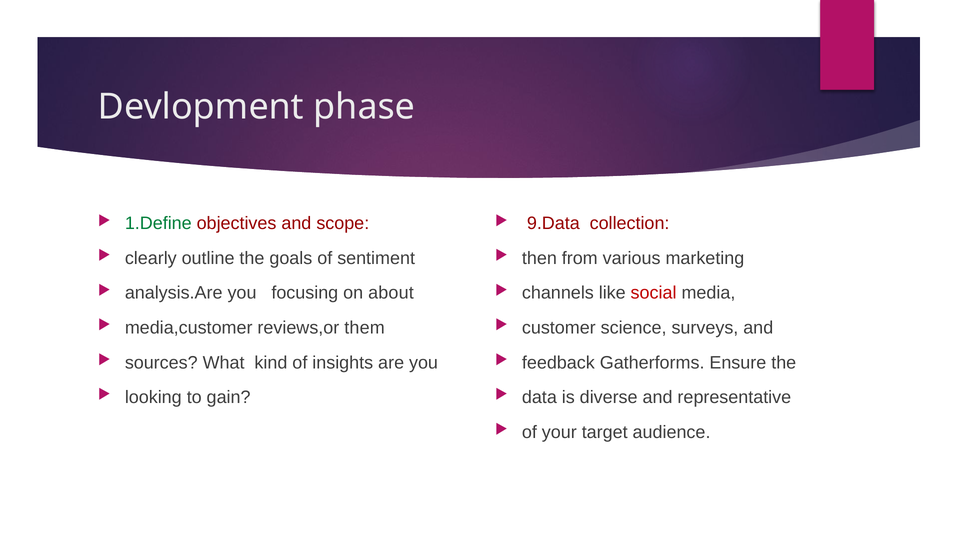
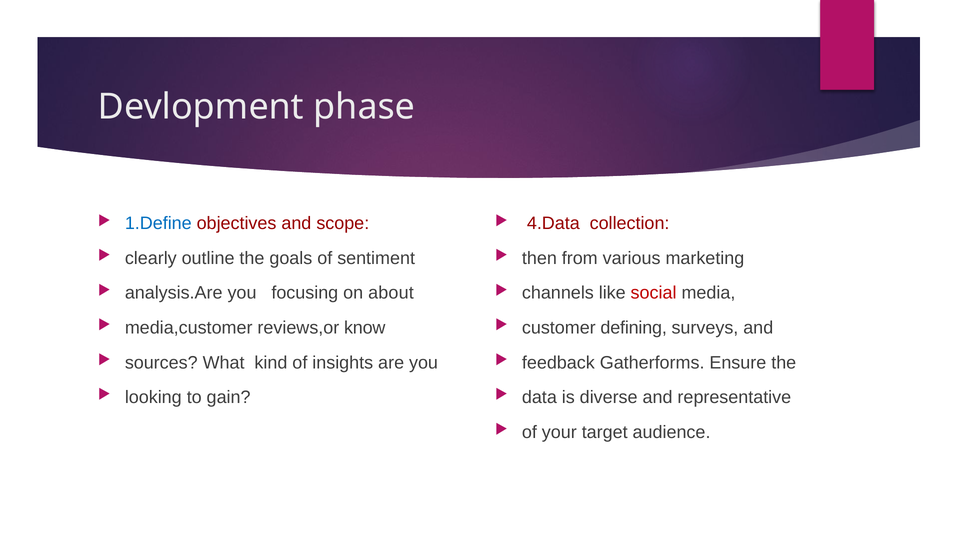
1.Define colour: green -> blue
9.Data: 9.Data -> 4.Data
them: them -> know
science: science -> defining
